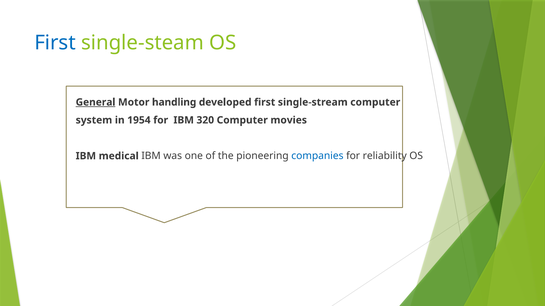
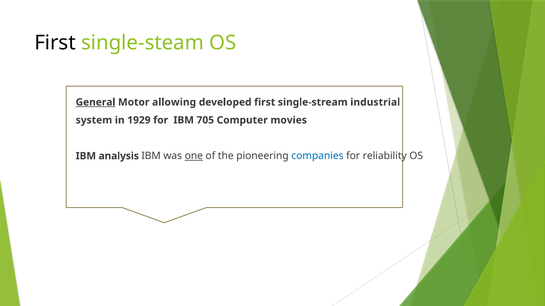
First at (55, 43) colour: blue -> black
handling: handling -> allowing
single-stream computer: computer -> industrial
1954: 1954 -> 1929
320: 320 -> 705
medical: medical -> analysis
one underline: none -> present
